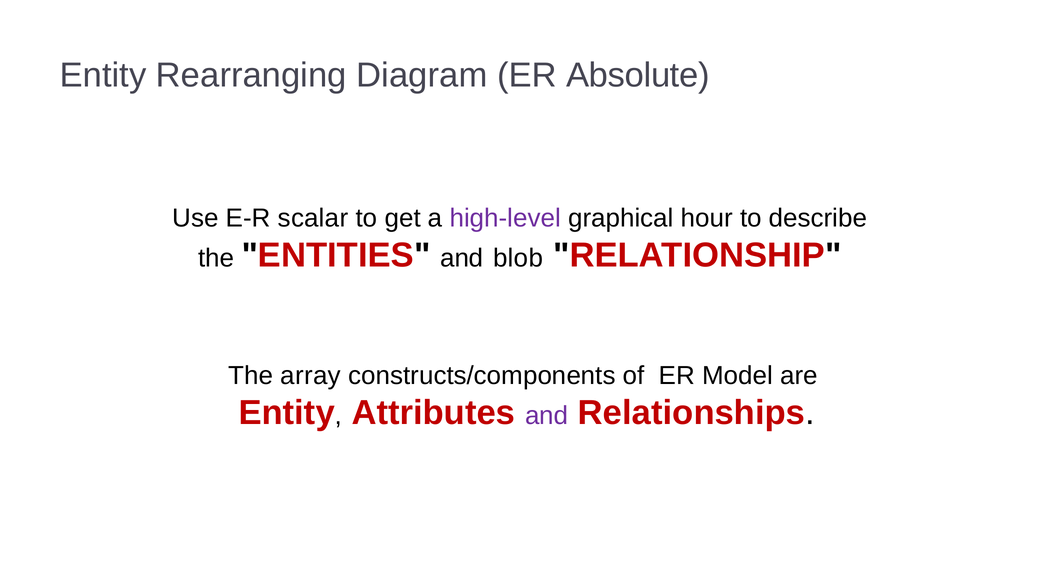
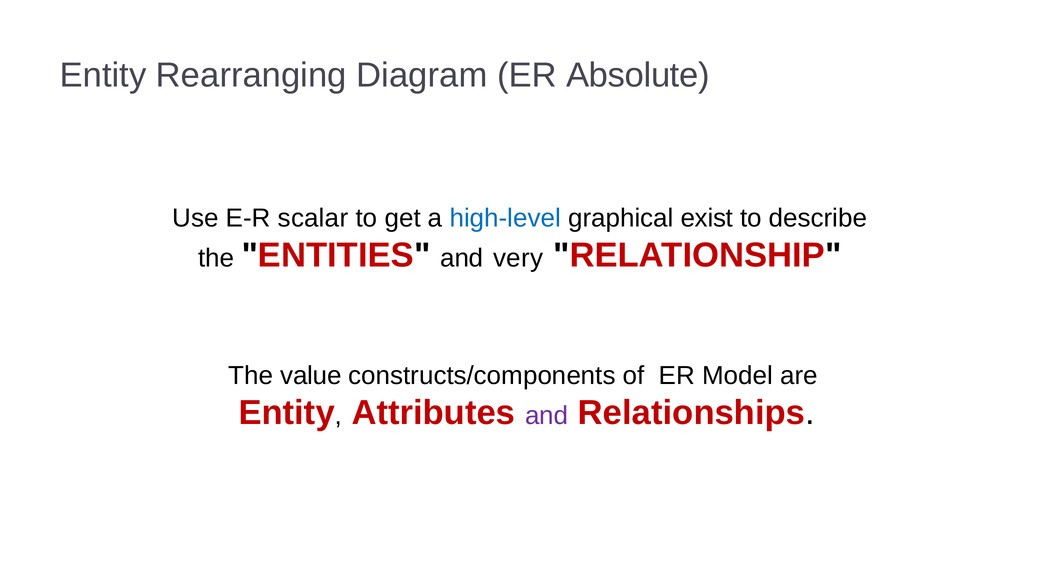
high-level colour: purple -> blue
hour: hour -> exist
blob: blob -> very
array: array -> value
